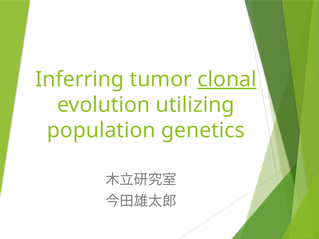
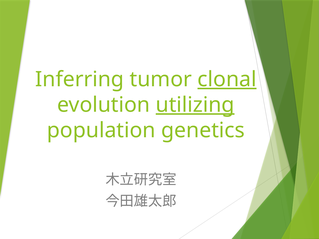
utilizing underline: none -> present
